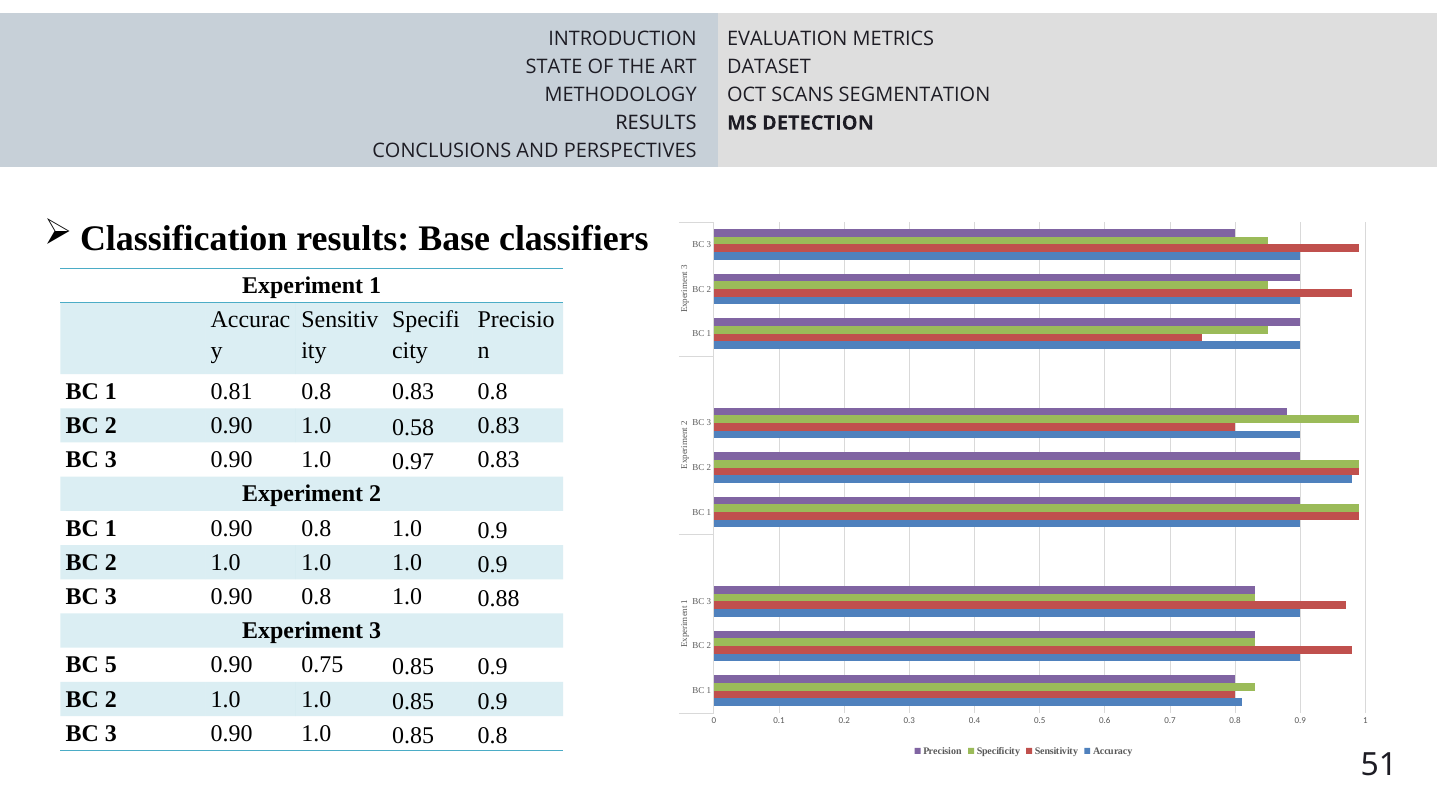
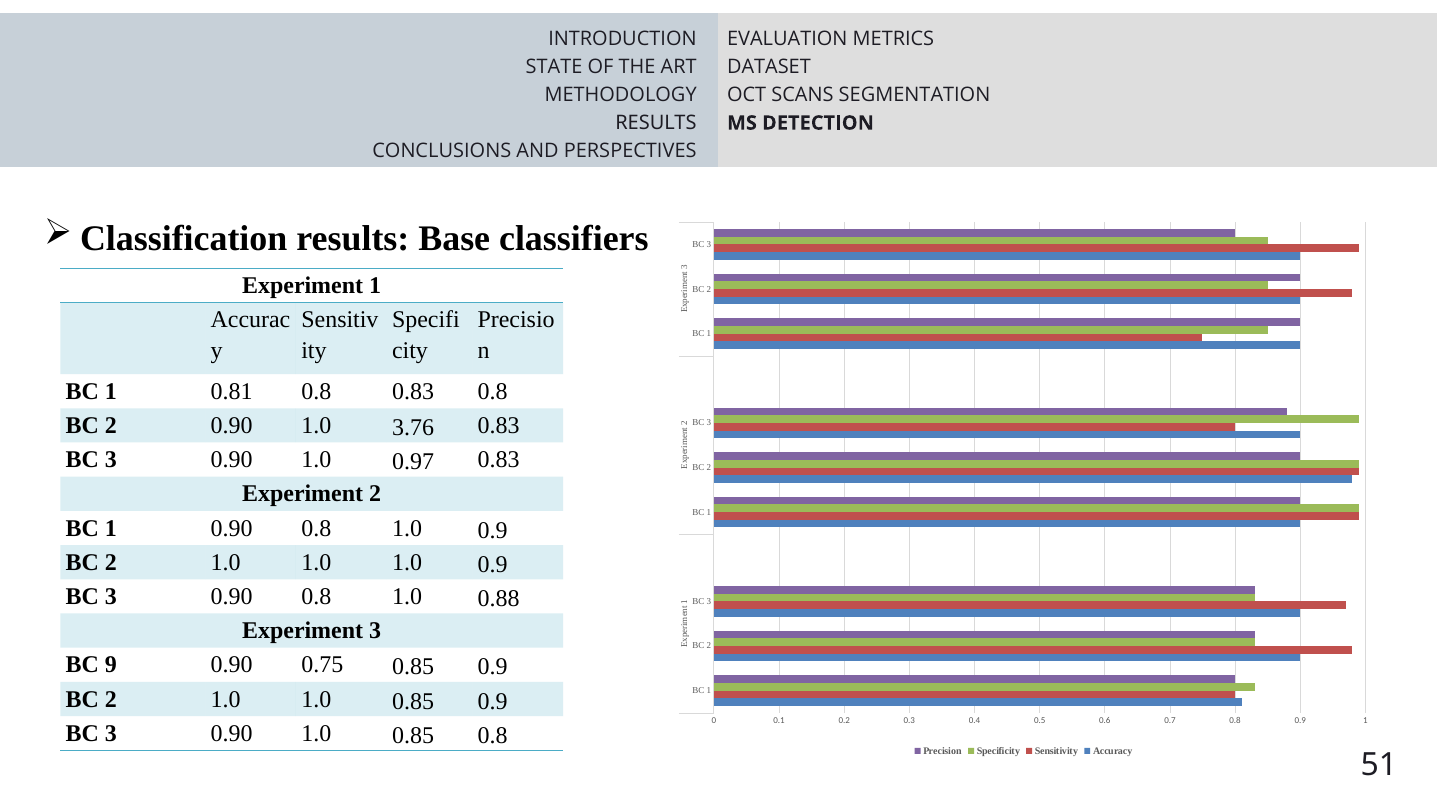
0.58: 0.58 -> 3.76
5: 5 -> 9
